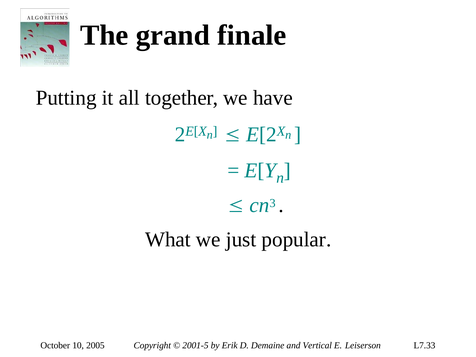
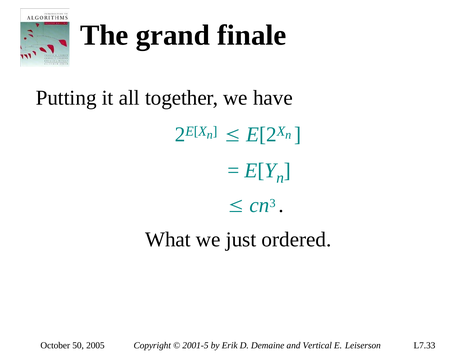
popular: popular -> ordered
10: 10 -> 50
